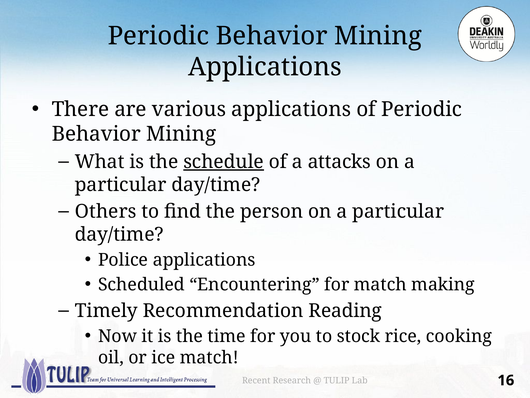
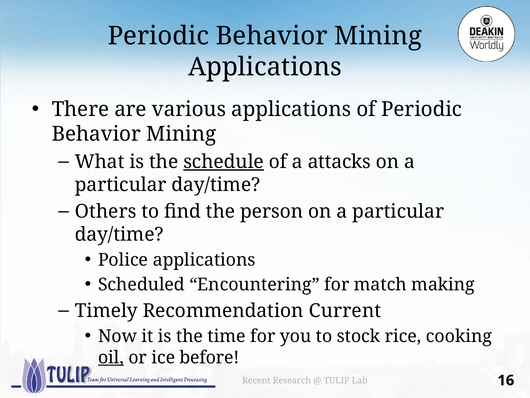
Reading: Reading -> Current
oil underline: none -> present
ice match: match -> before
